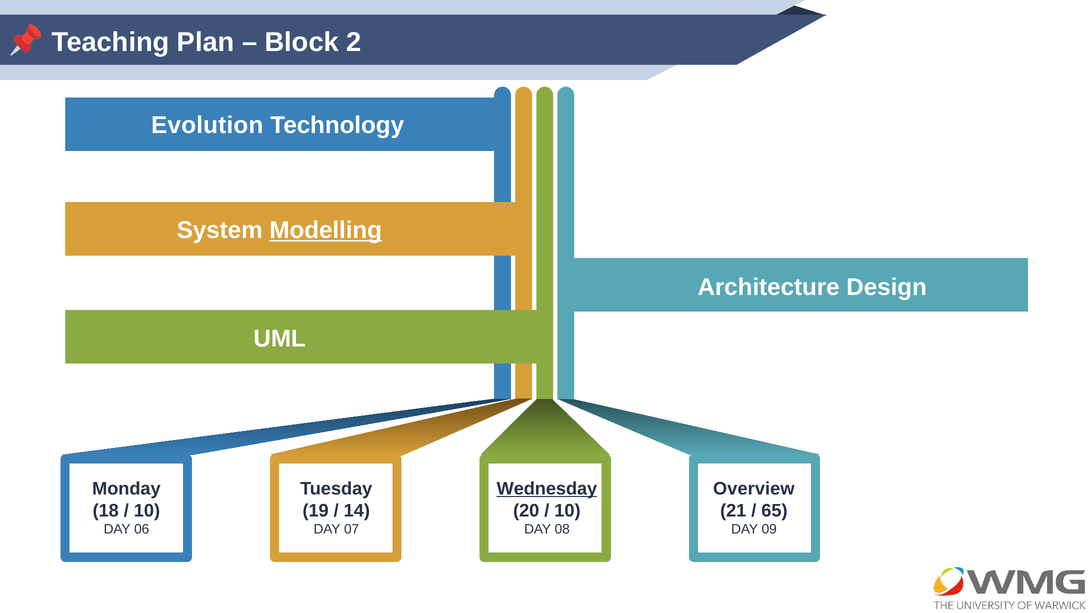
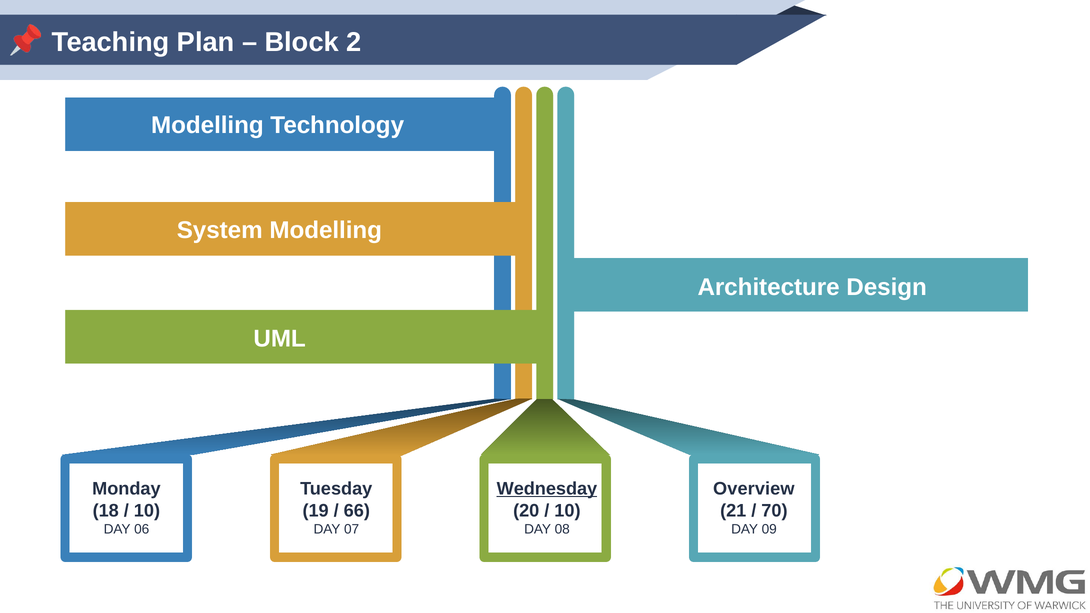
Evolution at (207, 125): Evolution -> Modelling
Modelling at (326, 230) underline: present -> none
14: 14 -> 66
65: 65 -> 70
